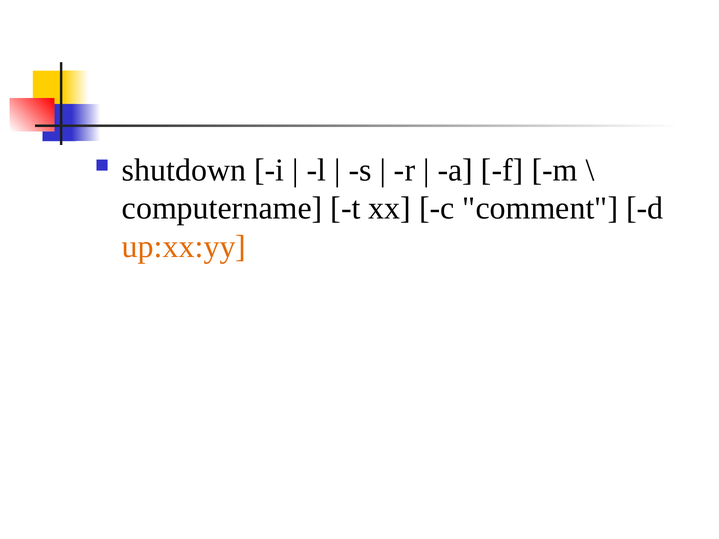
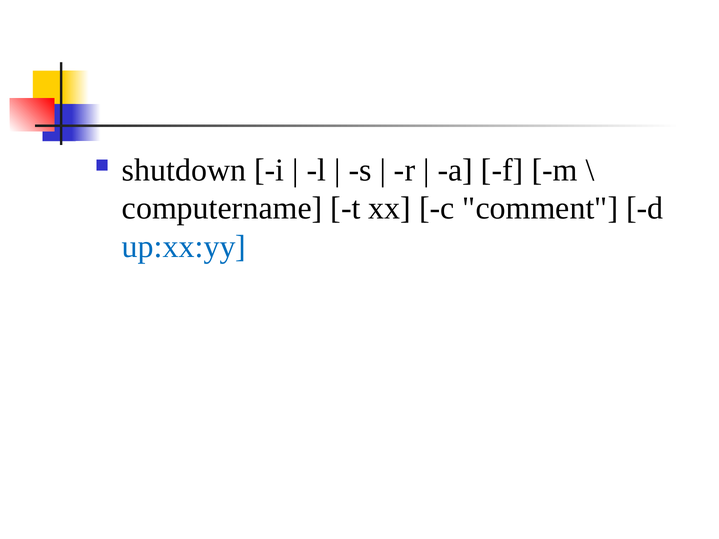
up:xx:yy colour: orange -> blue
